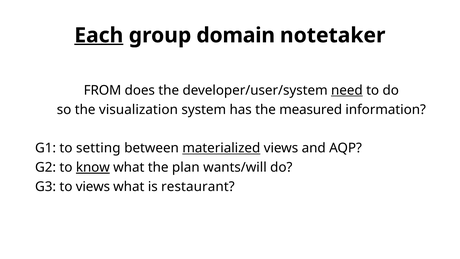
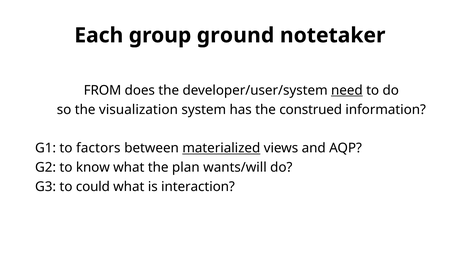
Each underline: present -> none
domain: domain -> ground
measured: measured -> construed
setting: setting -> factors
know underline: present -> none
to views: views -> could
restaurant: restaurant -> interaction
